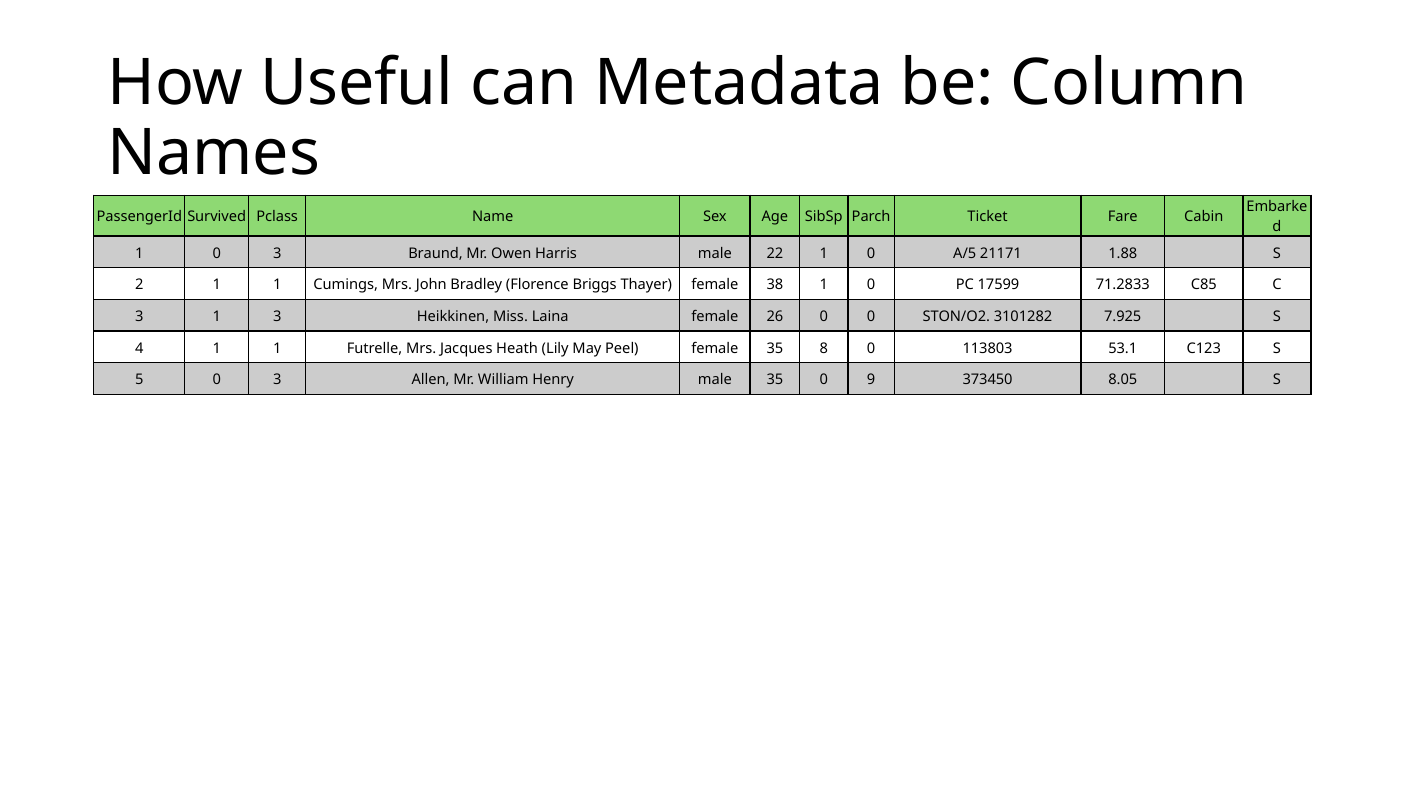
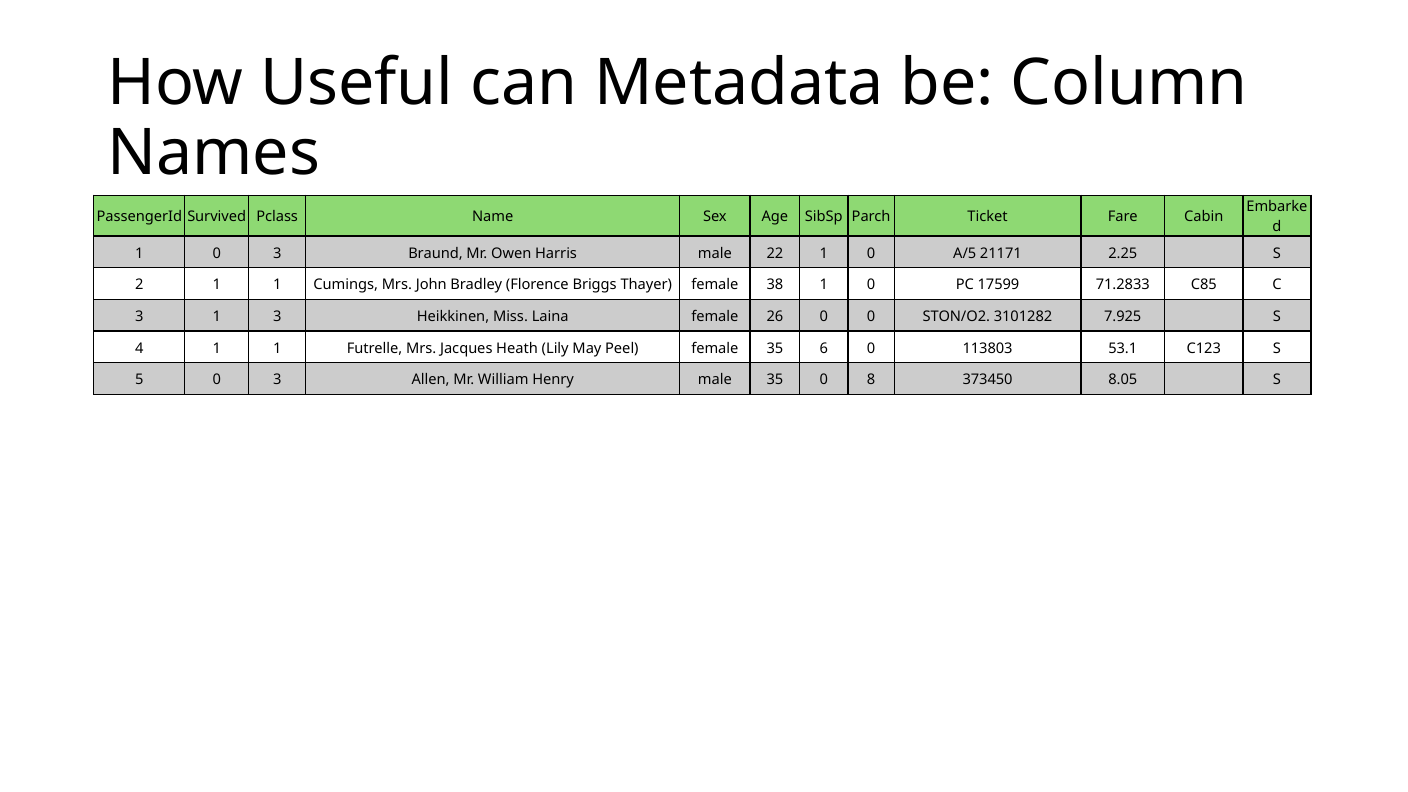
1.88: 1.88 -> 2.25
8: 8 -> 6
9: 9 -> 8
